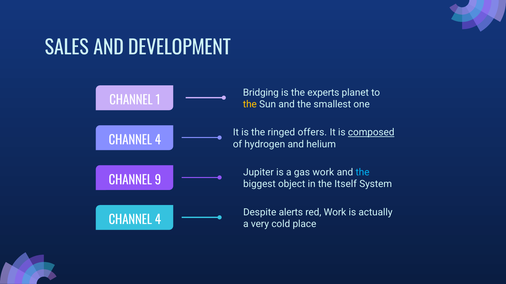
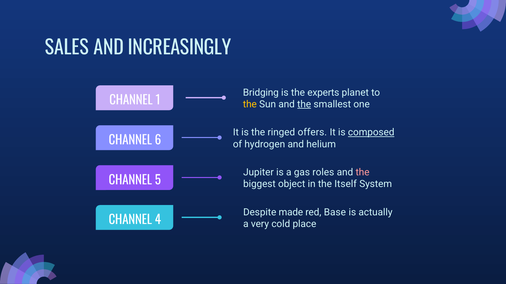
DEVELOPMENT: DEVELOPMENT -> INCREASINGLY
the at (304, 104) underline: none -> present
4 at (158, 141): 4 -> 6
gas work: work -> roles
the at (363, 173) colour: light blue -> pink
9: 9 -> 5
alerts: alerts -> made
red Work: Work -> Base
